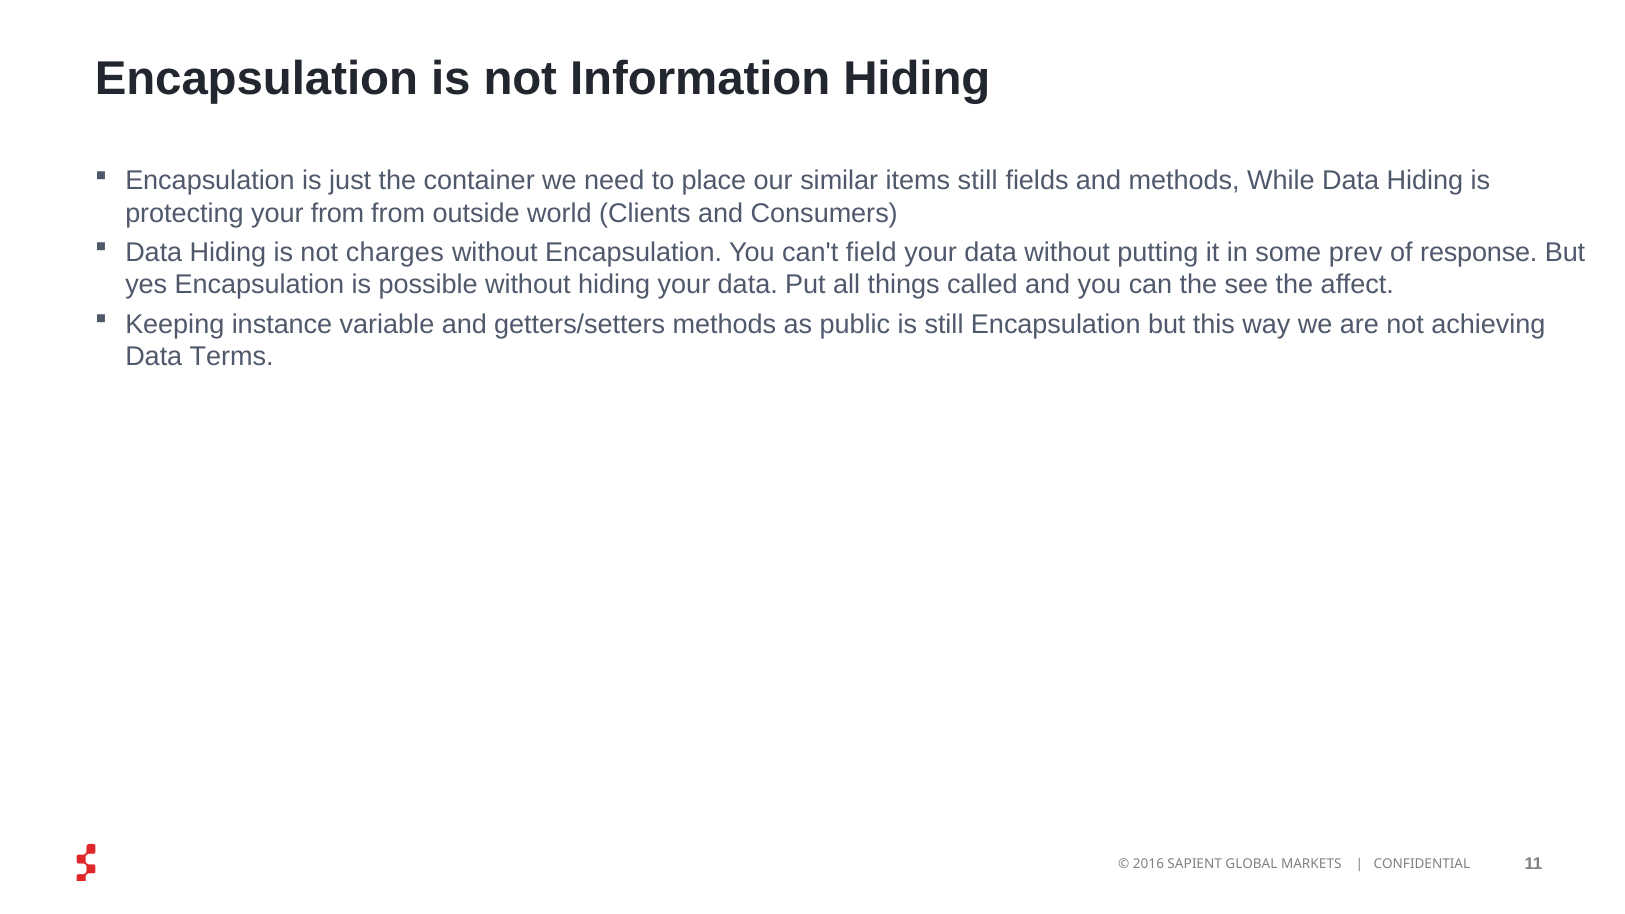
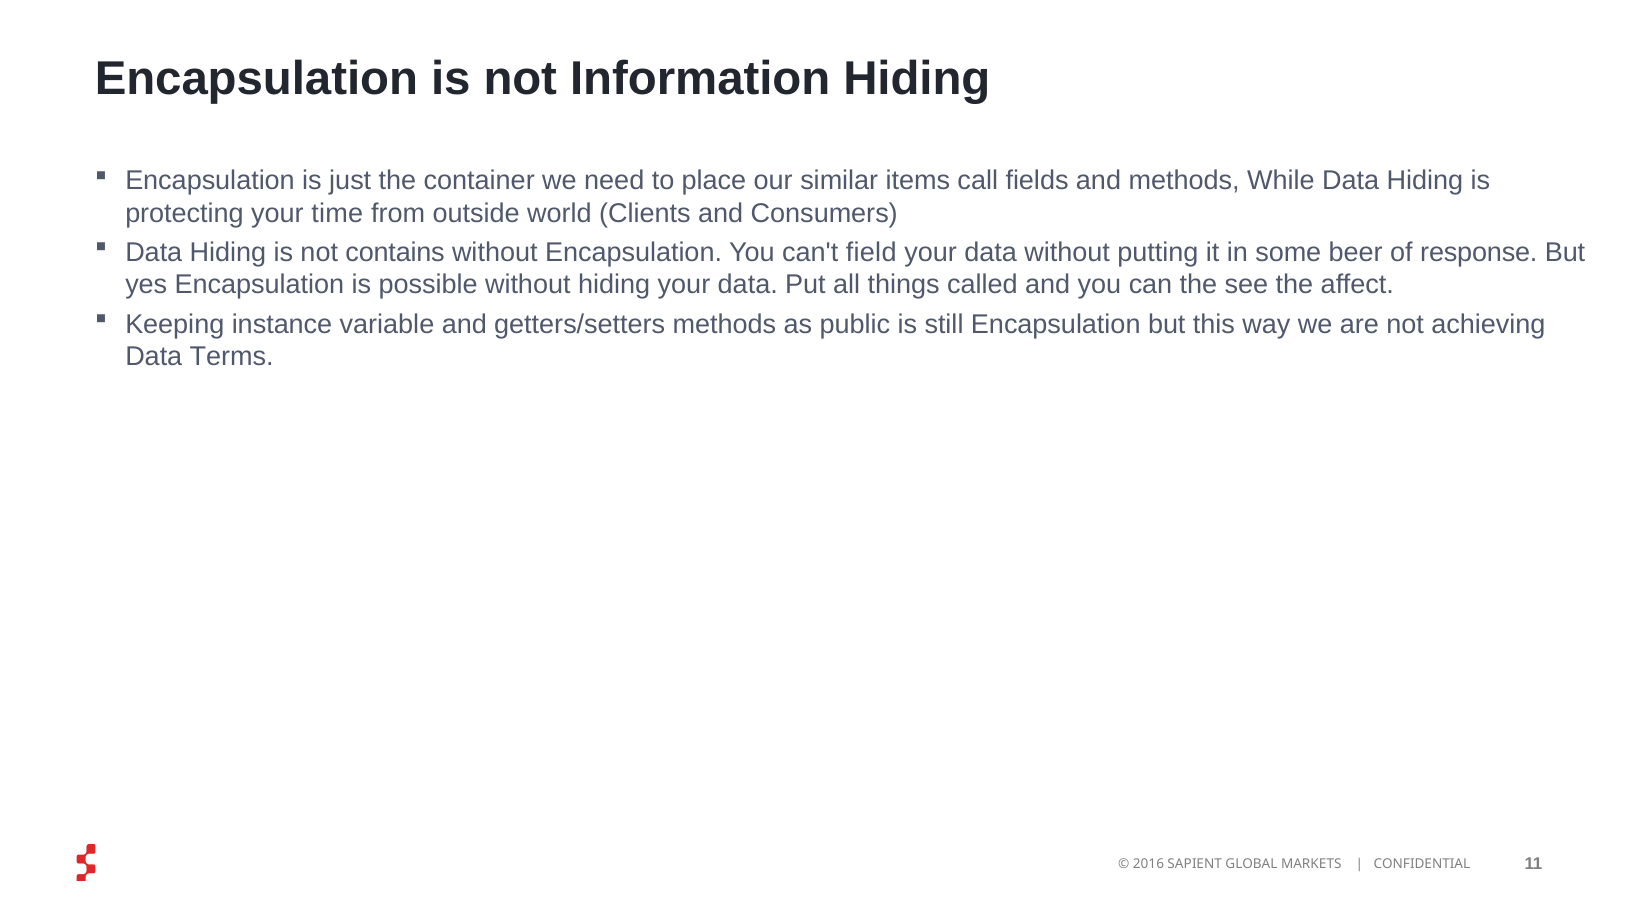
items still: still -> call
your from: from -> time
charges: charges -> contains
prev: prev -> beer
